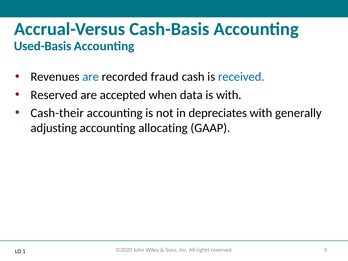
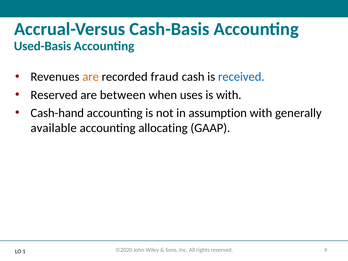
are at (91, 77) colour: blue -> orange
accepted: accepted -> between
data: data -> uses
Cash-their: Cash-their -> Cash-hand
depreciates: depreciates -> assumption
adjusting: adjusting -> available
